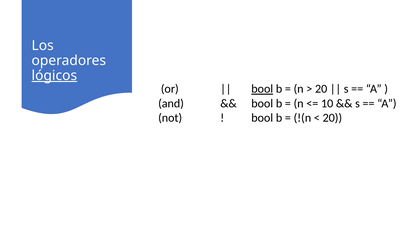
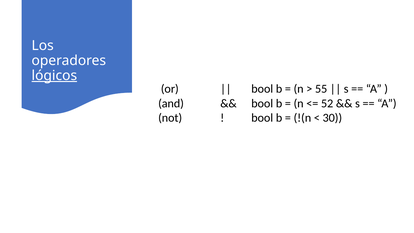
bool at (262, 89) underline: present -> none
20 at (321, 89): 20 -> 55
10: 10 -> 52
20 at (332, 118): 20 -> 30
